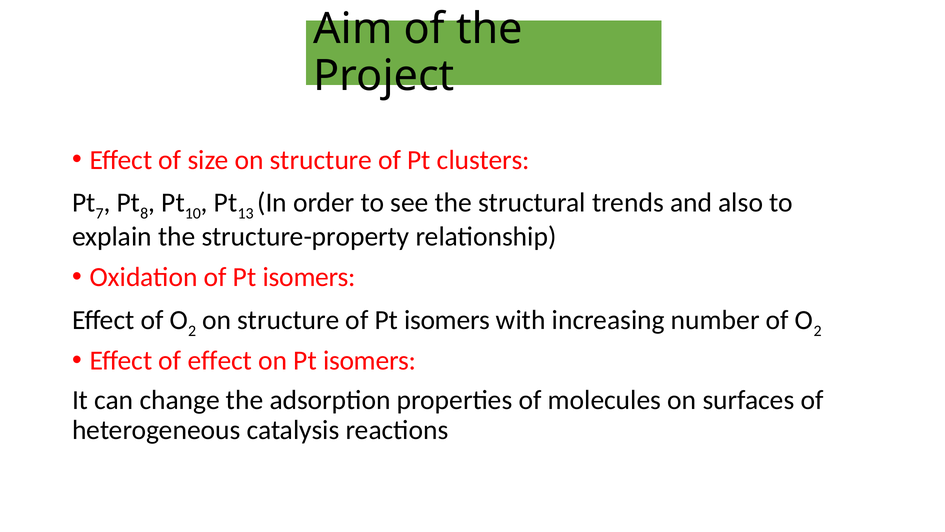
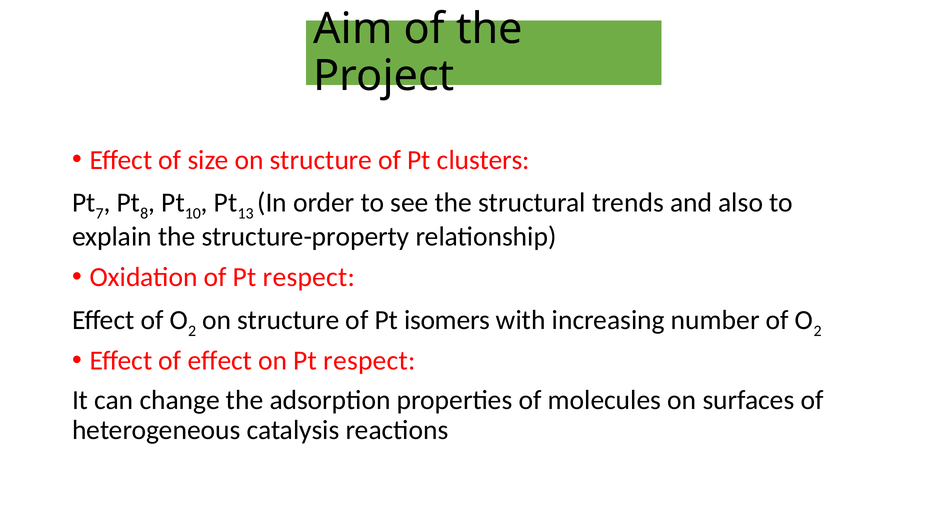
Oxidation of Pt isomers: isomers -> respect
on Pt isomers: isomers -> respect
